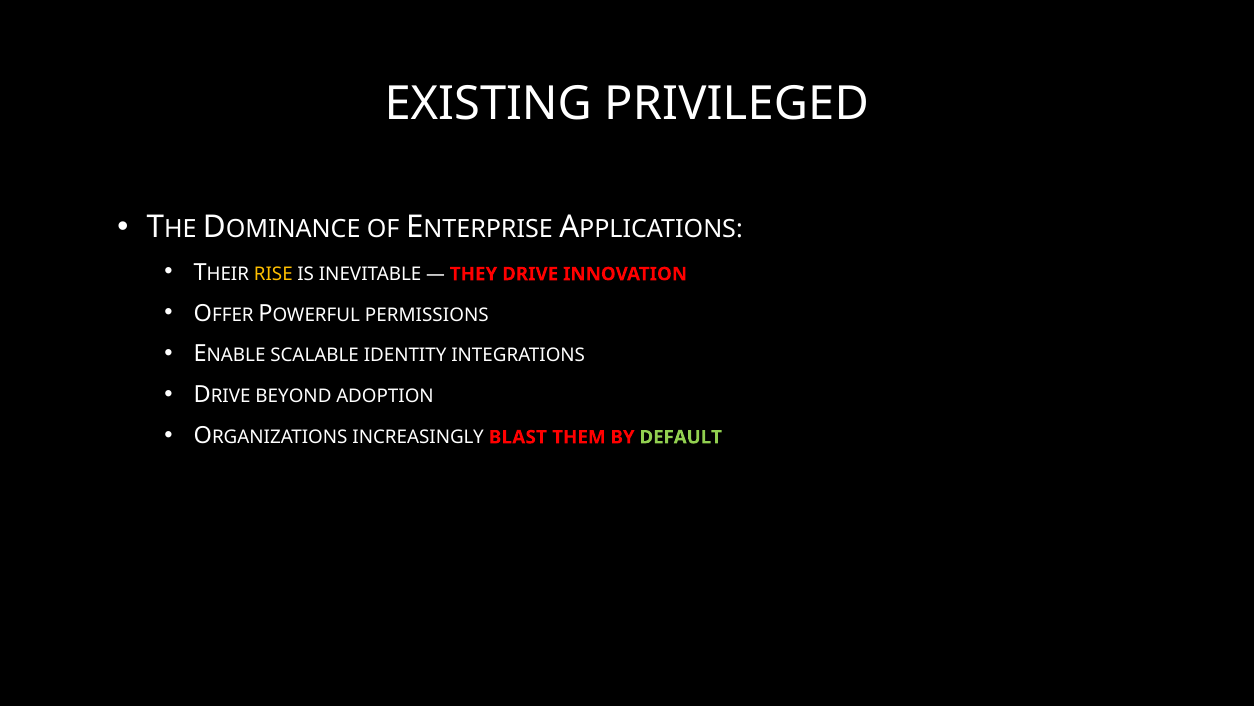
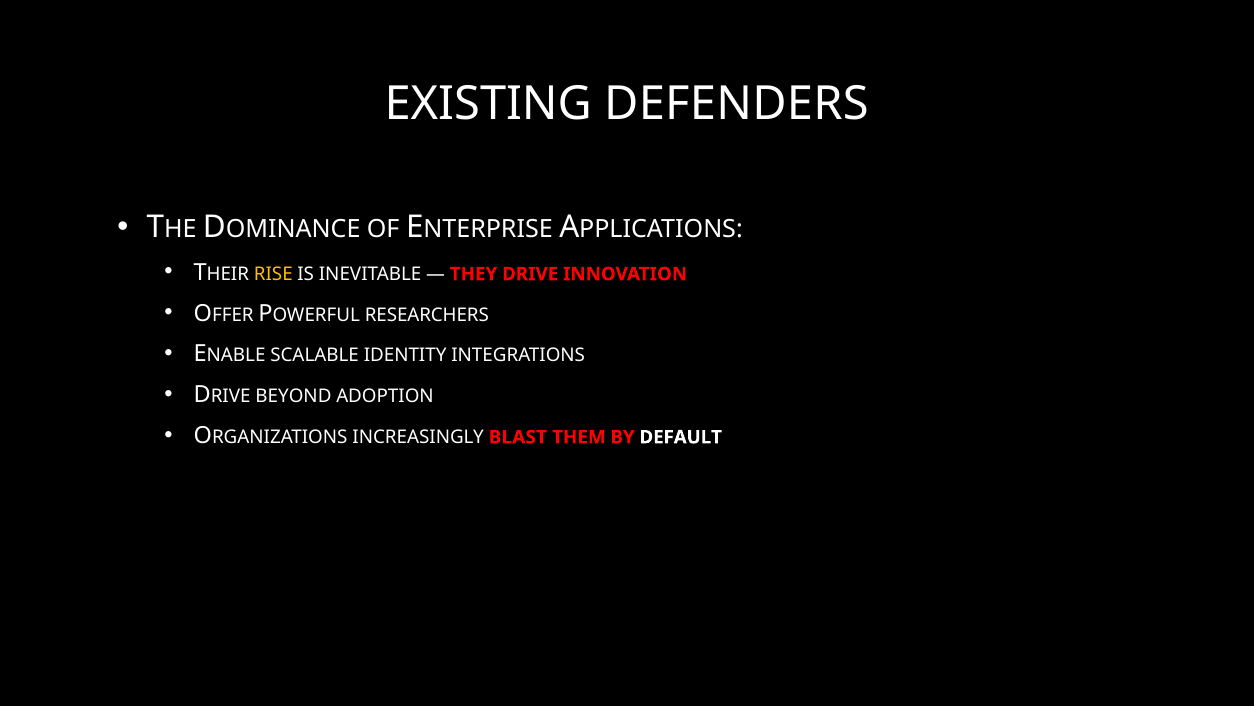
PRIVILEGED: PRIVILEGED -> DEFENDERS
PERMISSIONS: PERMISSIONS -> RESEARCHERS
DEFAULT colour: light green -> white
